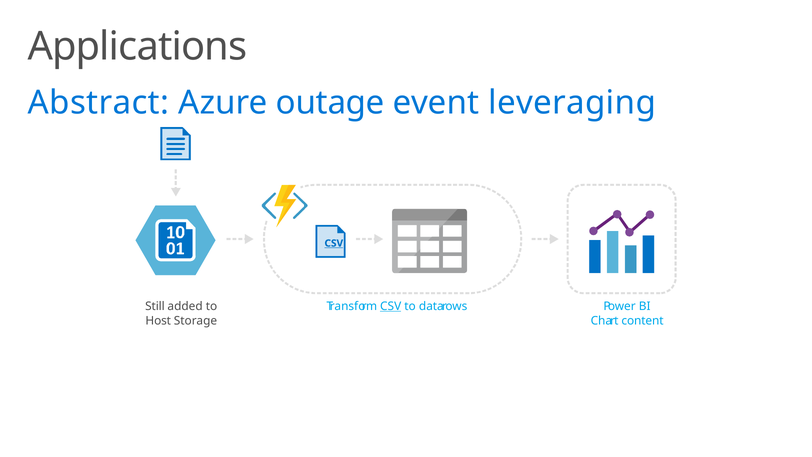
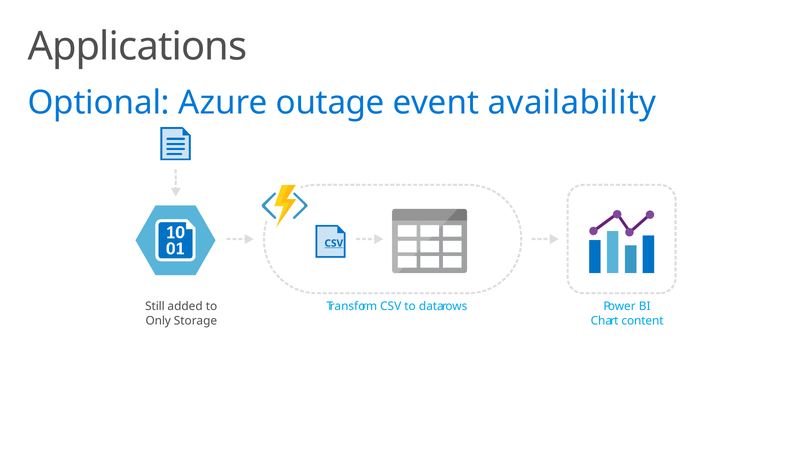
Abstract: Abstract -> Optional
leveraging: leveraging -> availability
CSV at (391, 306) underline: present -> none
Host: Host -> Only
